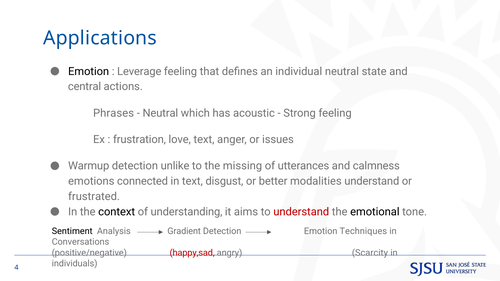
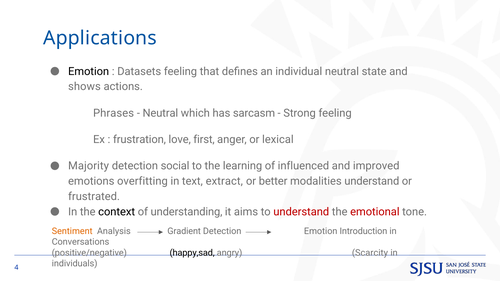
Leverage: Leverage -> Datasets
central: central -> shows
acoustic: acoustic -> sarcasm
love text: text -> first
issues: issues -> lexical
Warmup: Warmup -> Majority
unlike: unlike -> social
missing: missing -> learning
utterances: utterances -> influenced
calmness: calmness -> improved
connected: connected -> overfitting
disgust: disgust -> extract
emotional colour: black -> red
Sentiment colour: black -> orange
Techniques: Techniques -> Introduction
happy,sad colour: red -> black
